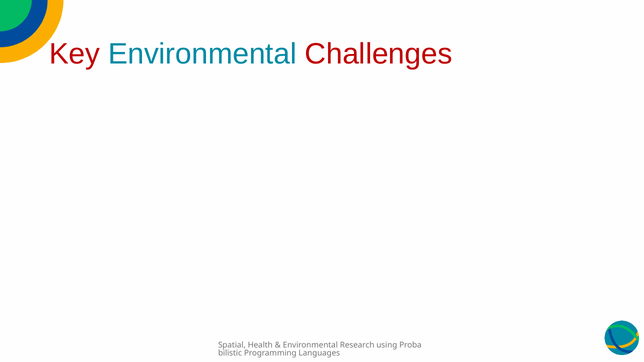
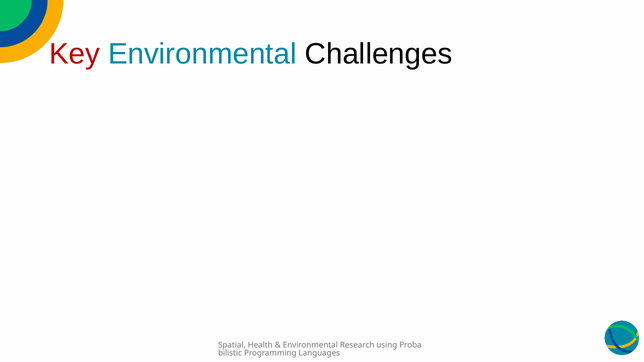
Challenges colour: red -> black
